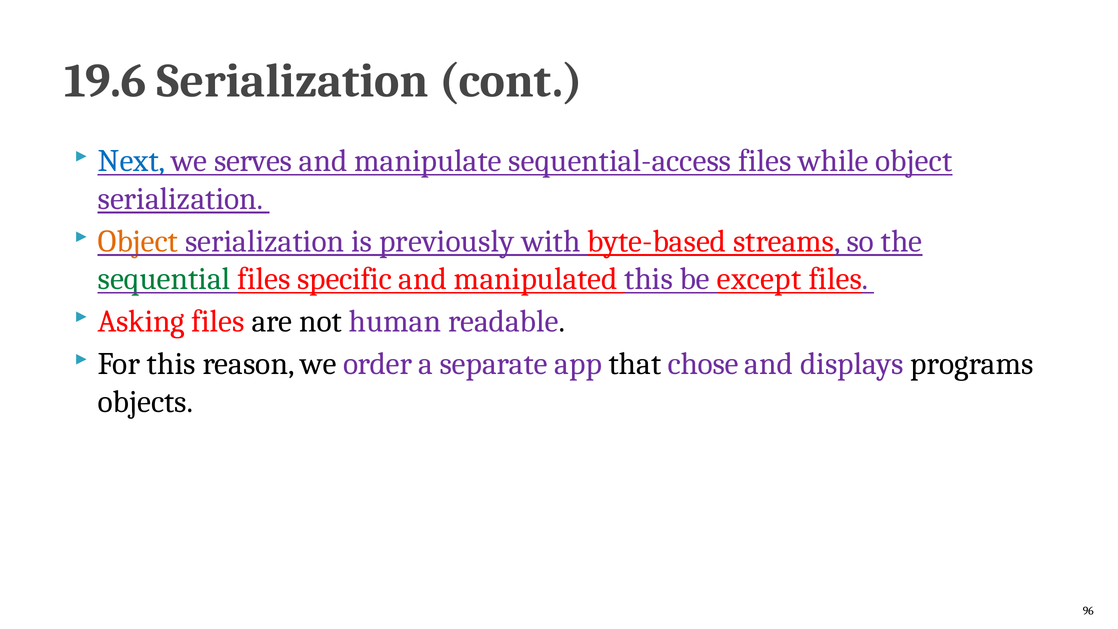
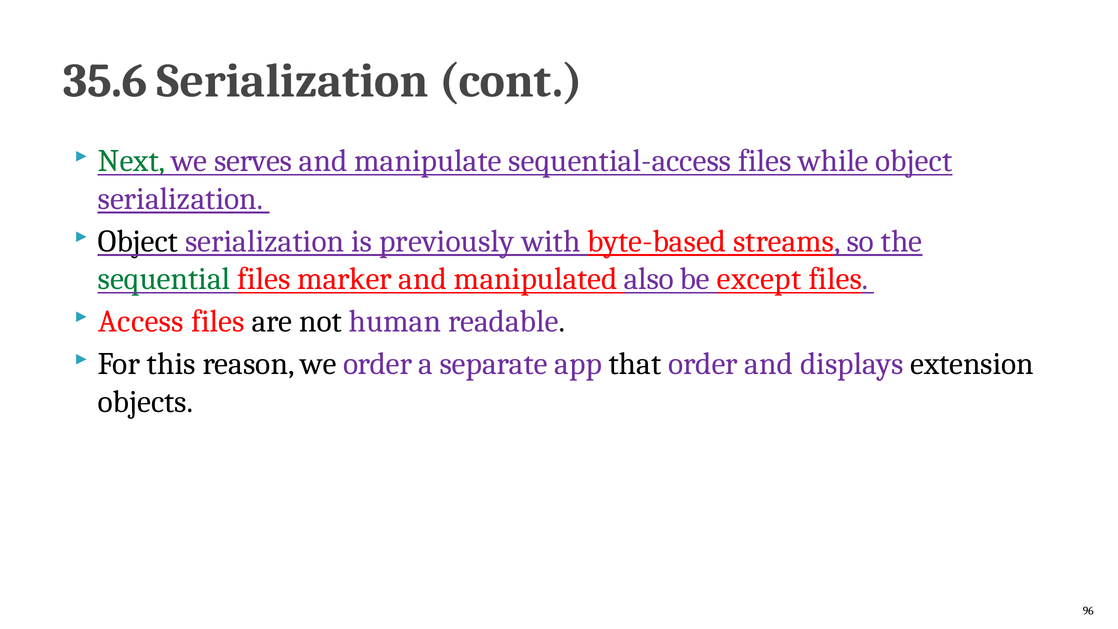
19.6: 19.6 -> 35.6
Next colour: blue -> green
Object at (138, 241) colour: orange -> black
specific: specific -> marker
manipulated this: this -> also
Asking: Asking -> Access
that chose: chose -> order
programs: programs -> extension
